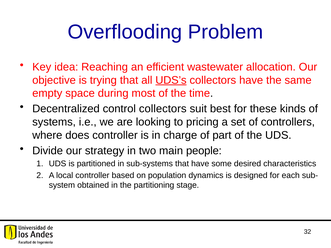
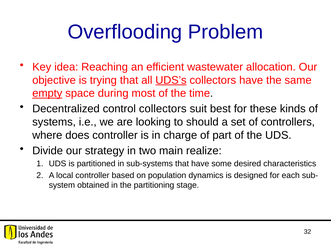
empty underline: none -> present
pricing: pricing -> should
people: people -> realize
